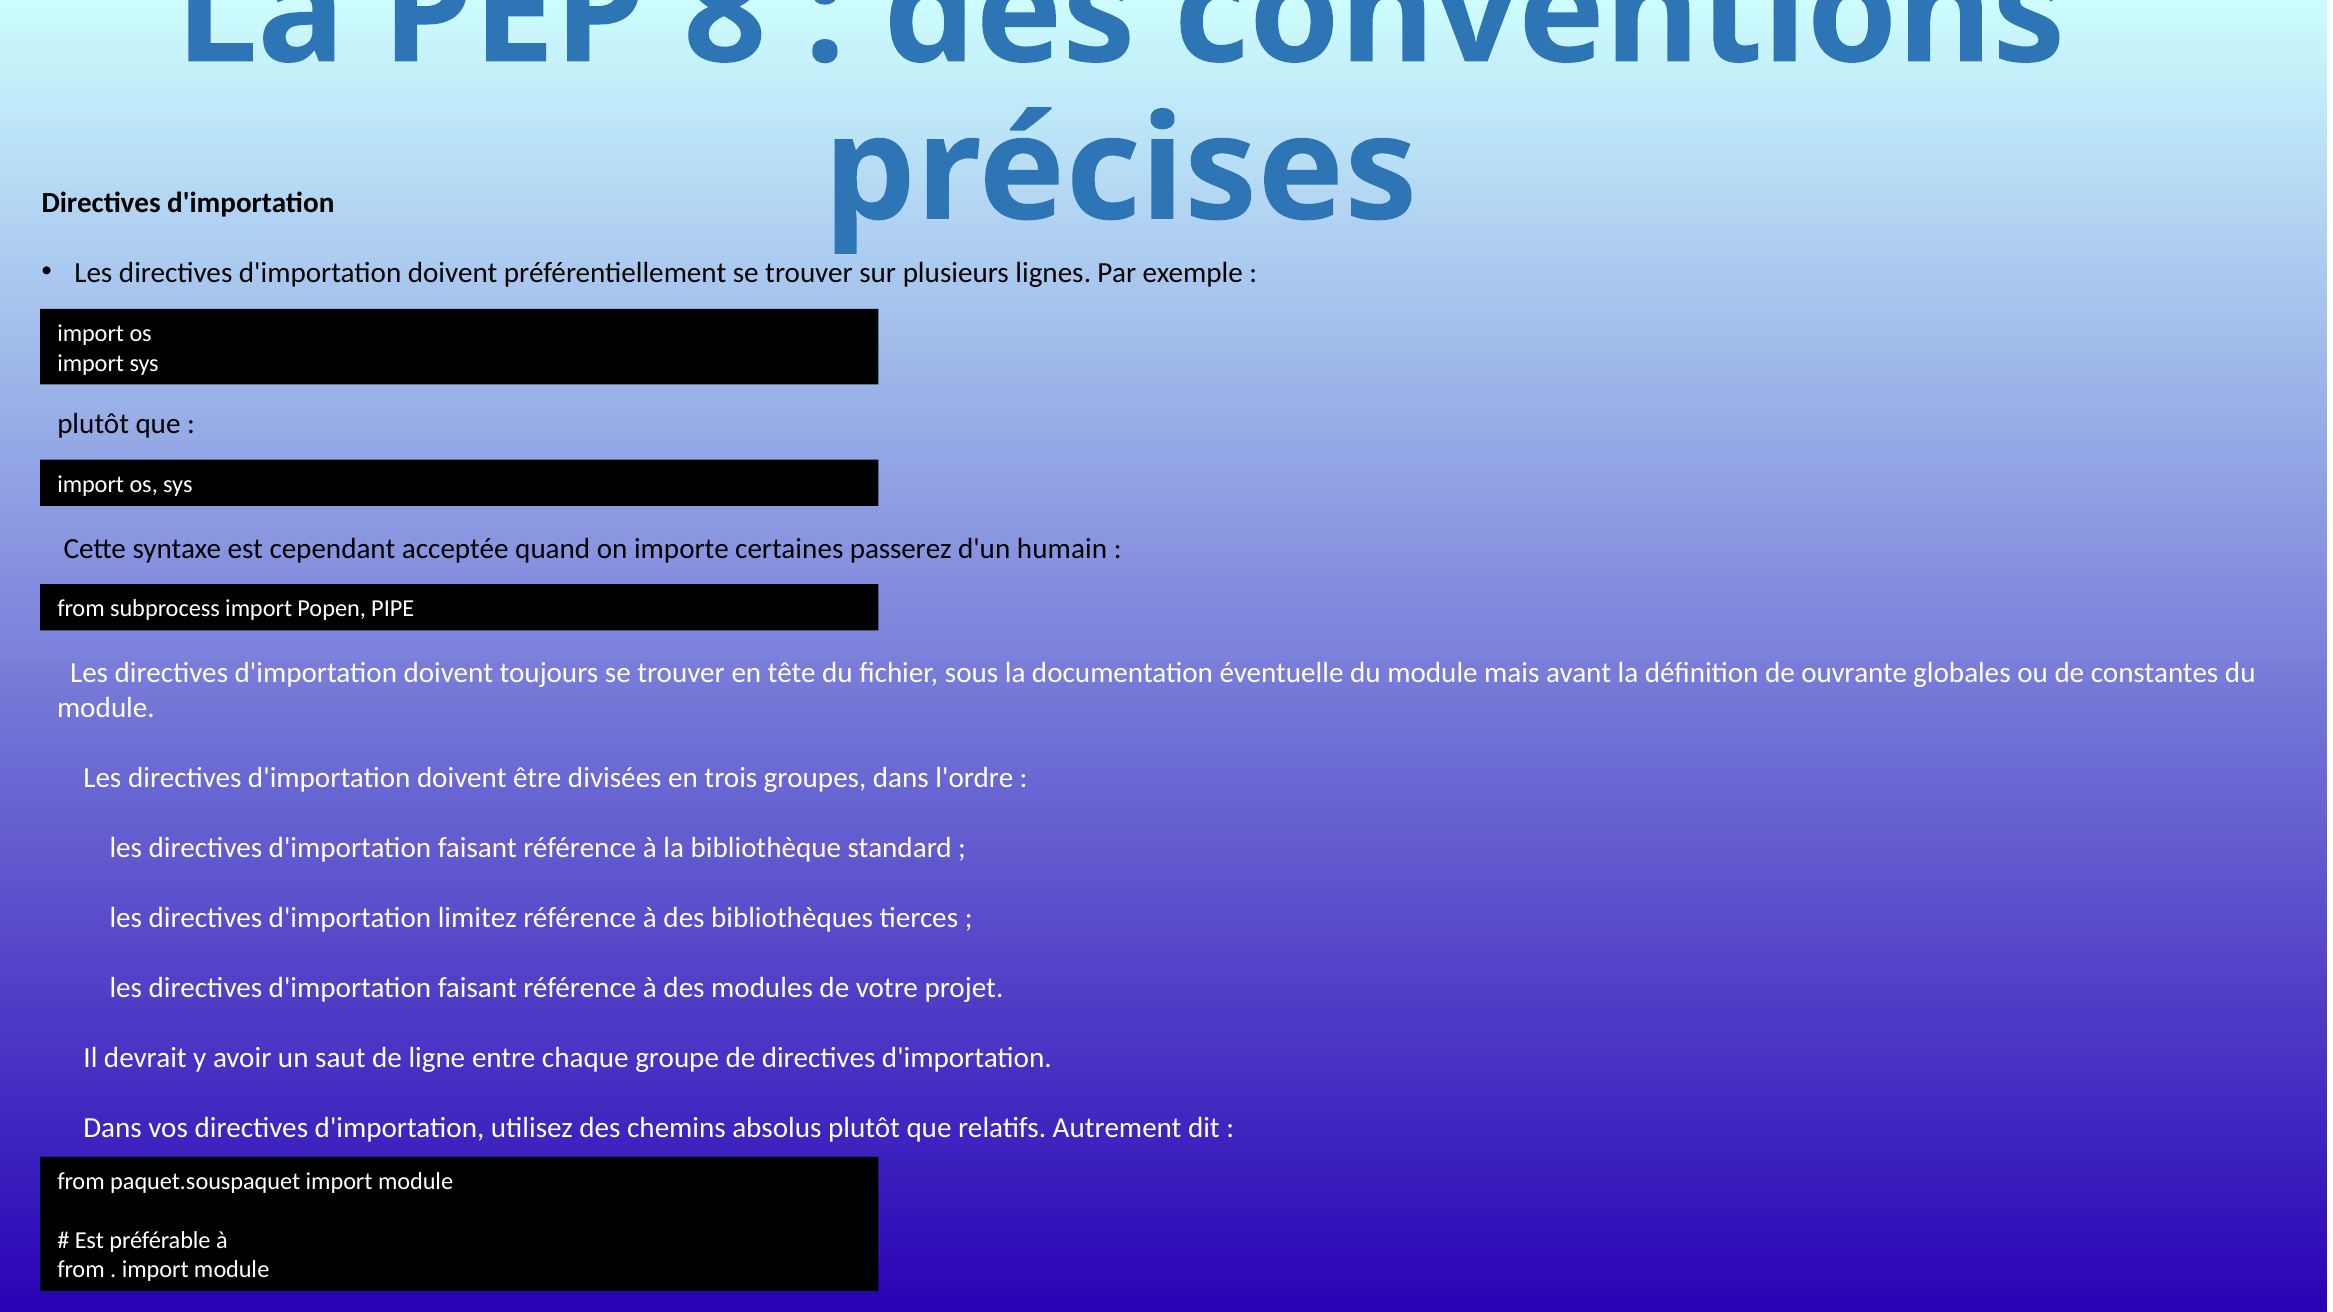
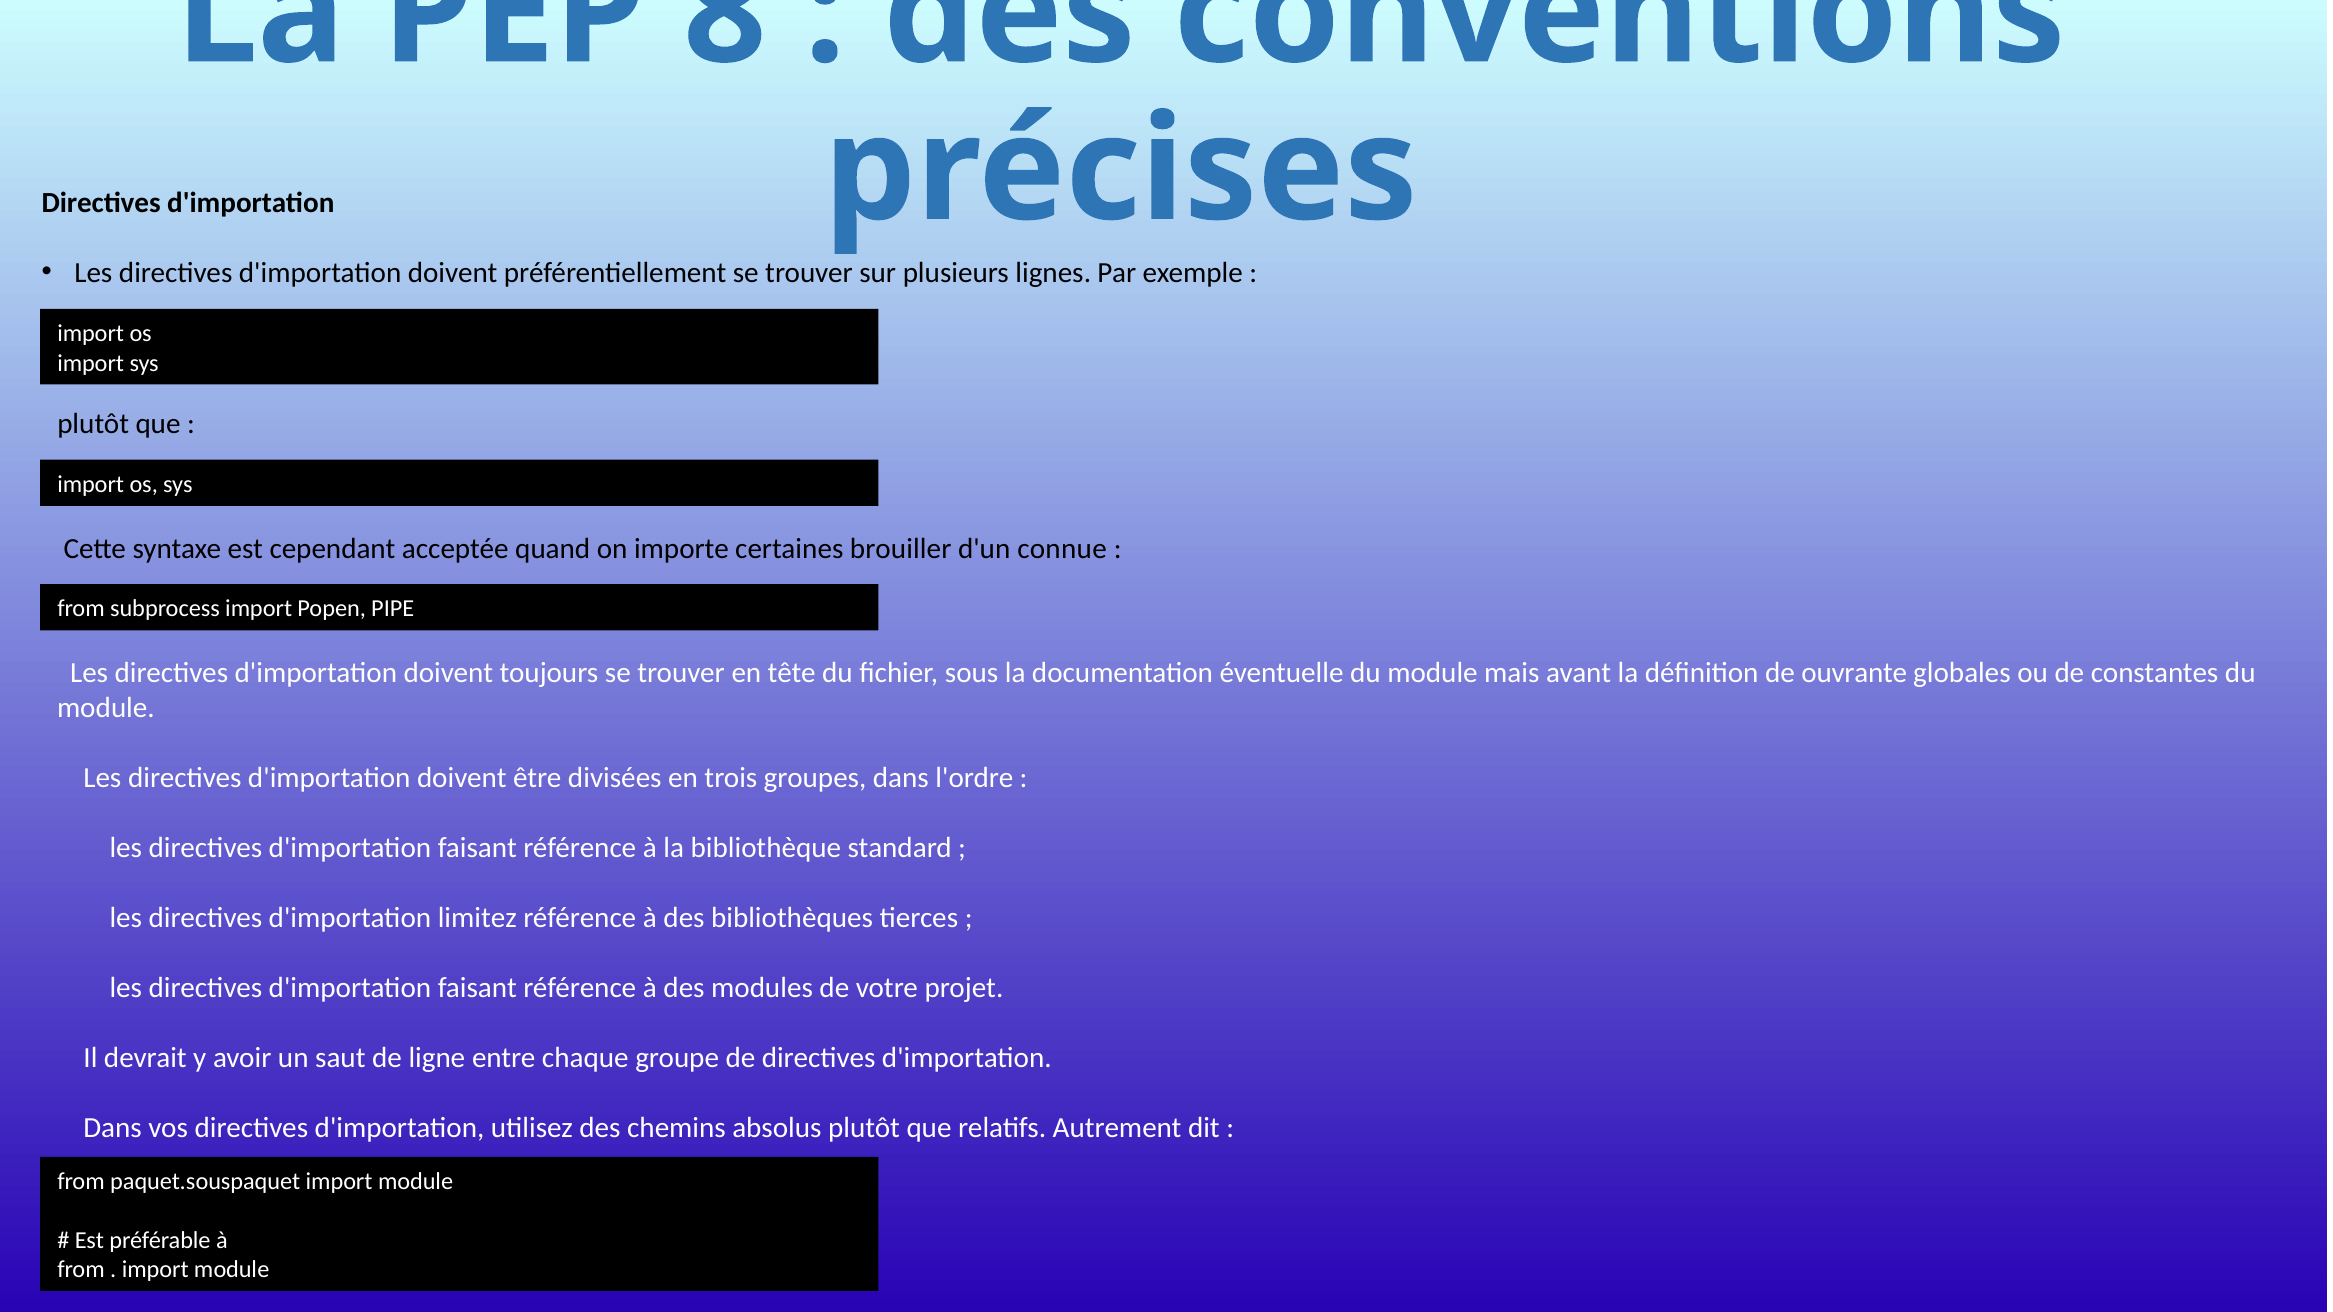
passerez: passerez -> brouiller
humain: humain -> connue
